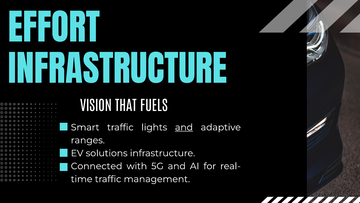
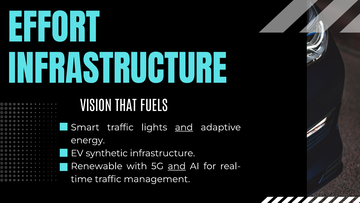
ranges: ranges -> energy
solutions: solutions -> synthetic
Connected: Connected -> Renewable
and at (177, 166) underline: none -> present
